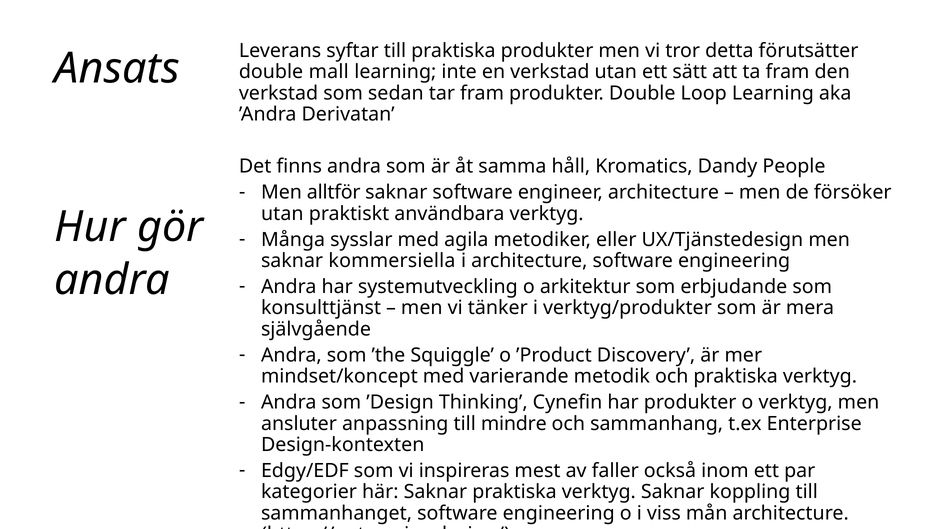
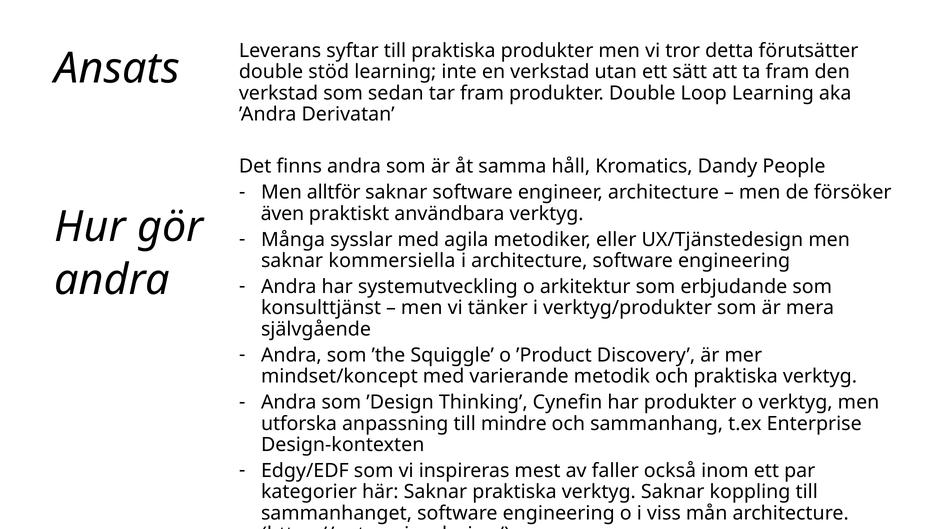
mall: mall -> stöd
utan at (282, 214): utan -> även
ansluter: ansluter -> utforska
